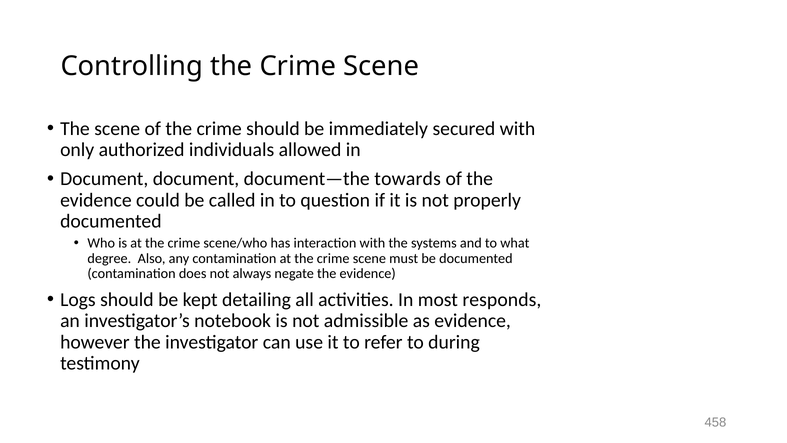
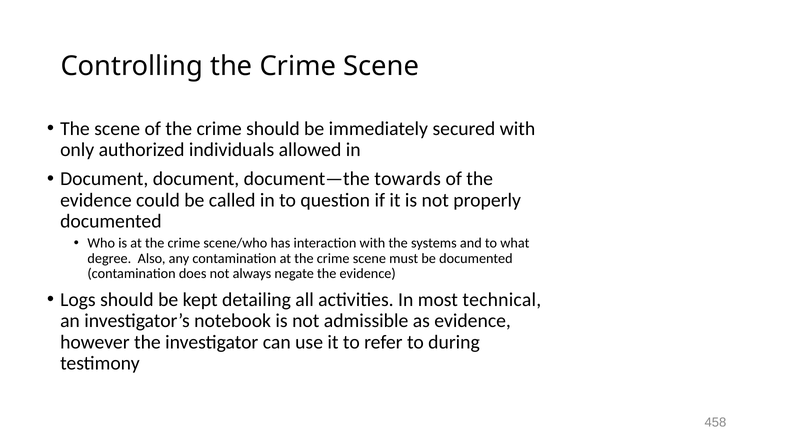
responds: responds -> technical
